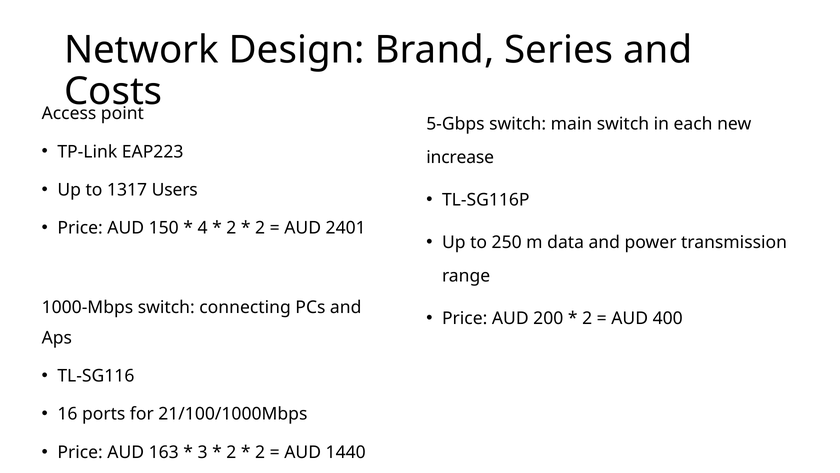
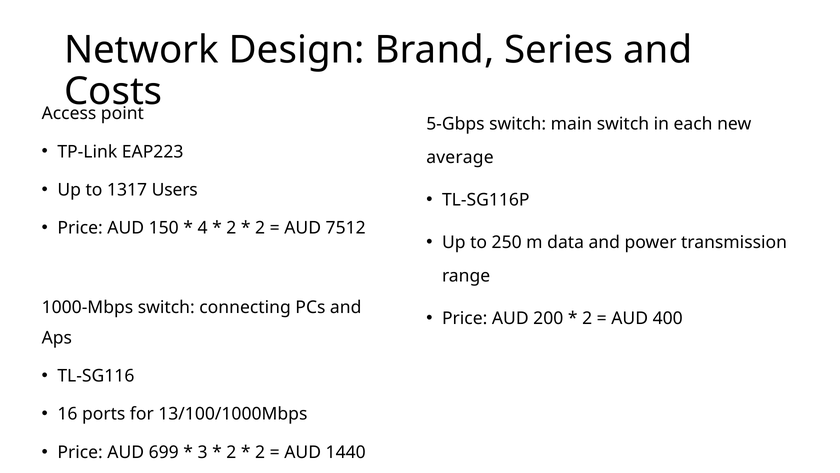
increase: increase -> average
2401: 2401 -> 7512
21/100/1000Mbps: 21/100/1000Mbps -> 13/100/1000Mbps
163: 163 -> 699
